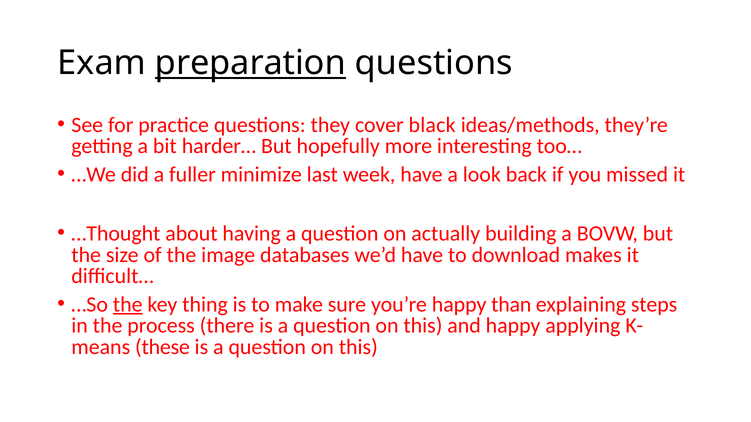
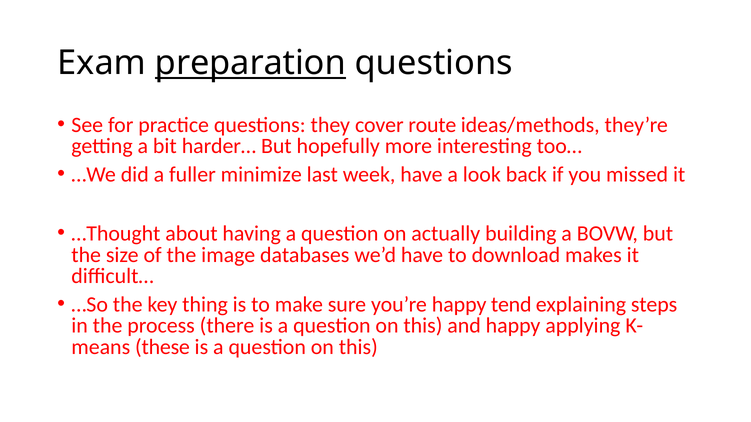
black: black -> route
the at (128, 305) underline: present -> none
than: than -> tend
